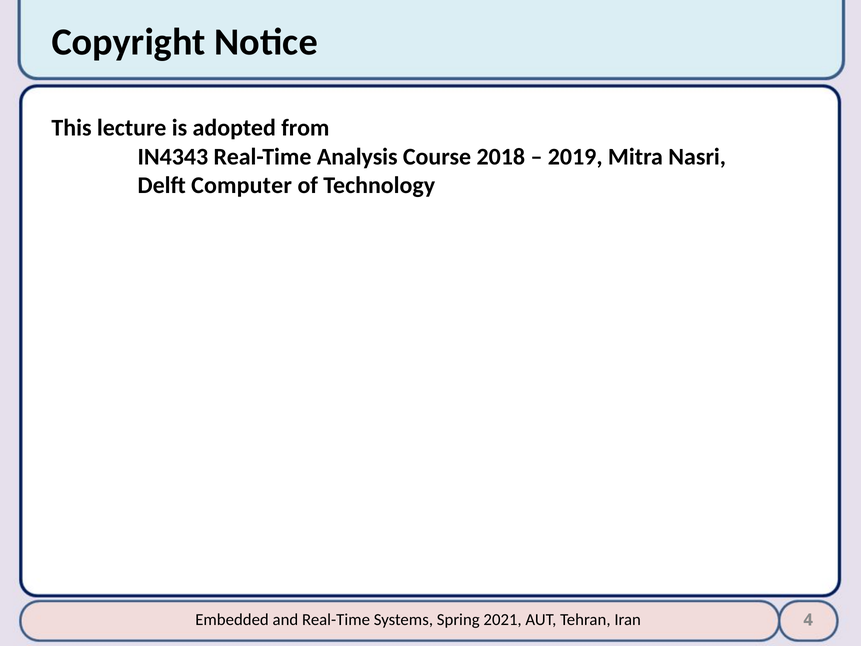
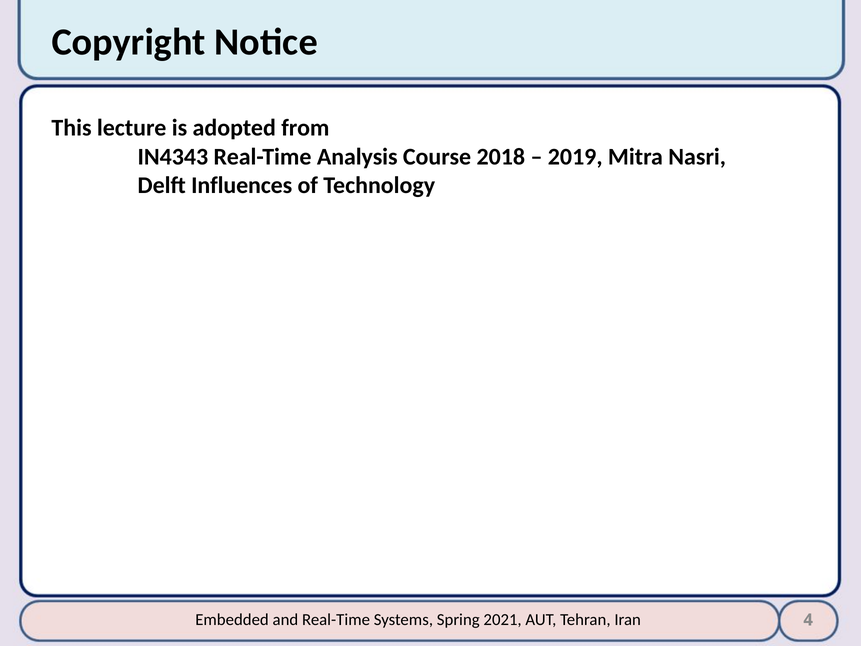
Computer: Computer -> Influences
